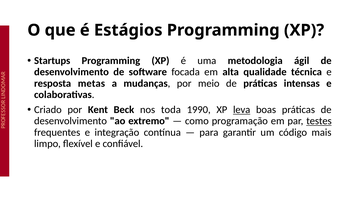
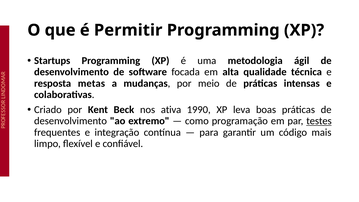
Estágios: Estágios -> Permitir
toda: toda -> ativa
leva underline: present -> none
